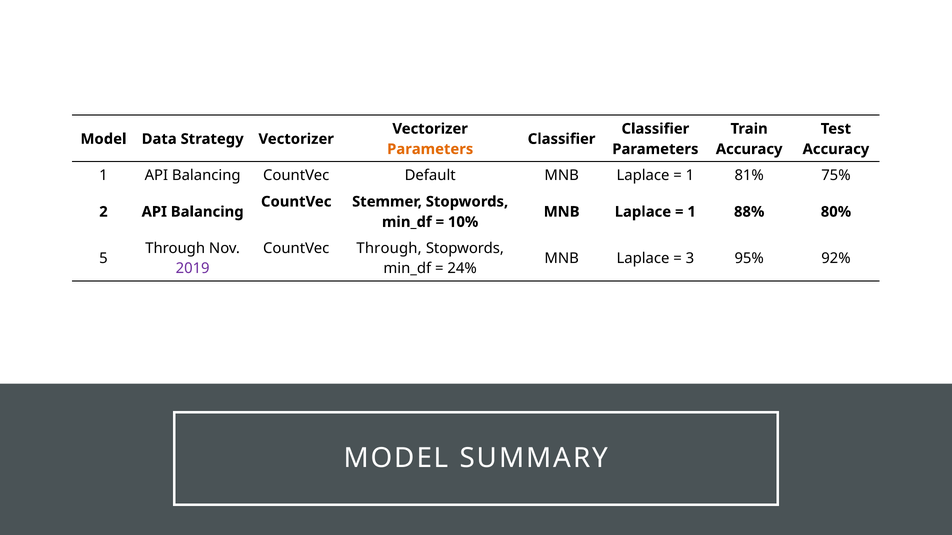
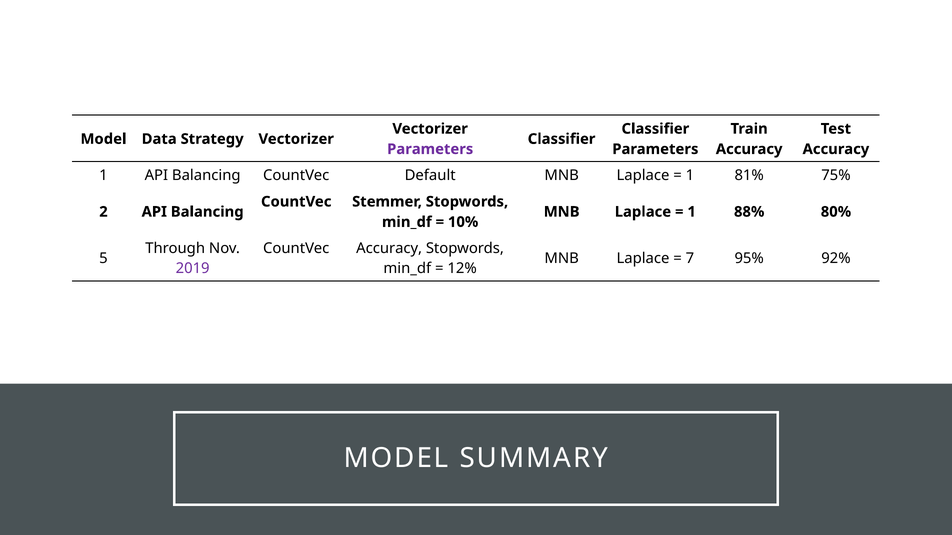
Parameters at (430, 149) colour: orange -> purple
CountVec Through: Through -> Accuracy
3: 3 -> 7
24%: 24% -> 12%
